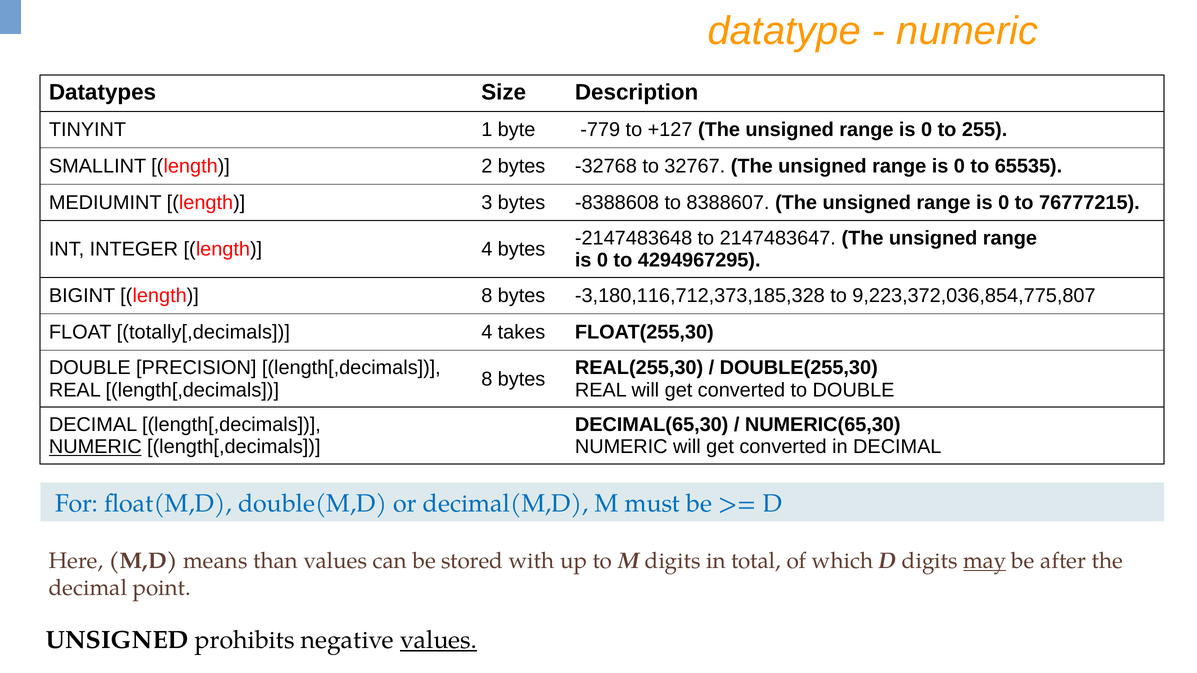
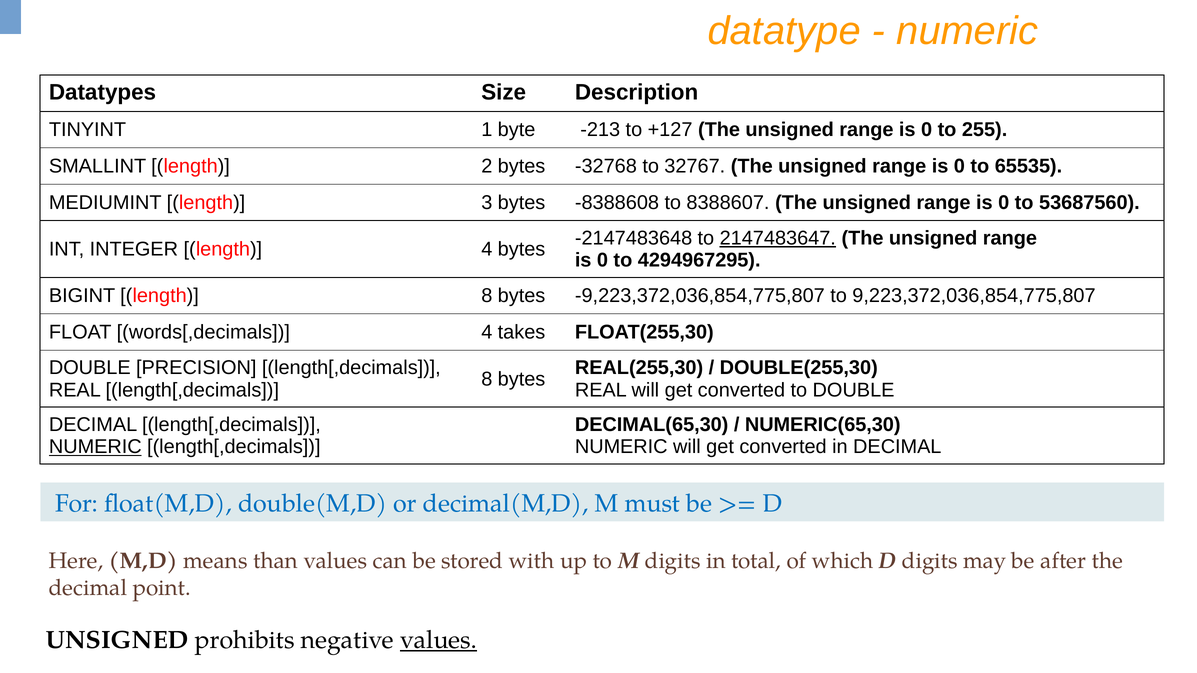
-779: -779 -> -213
76777215: 76777215 -> 53687560
2147483647 underline: none -> present
-3,180,116,712,373,185,328: -3,180,116,712,373,185,328 -> -9,223,372,036,854,775,807
totally[,decimals: totally[,decimals -> words[,decimals
may underline: present -> none
